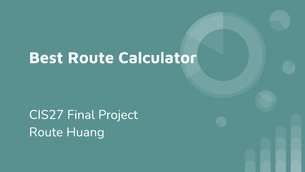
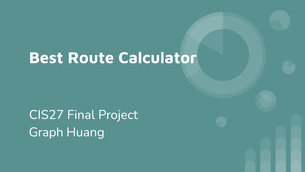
Route at (46, 132): Route -> Graph
